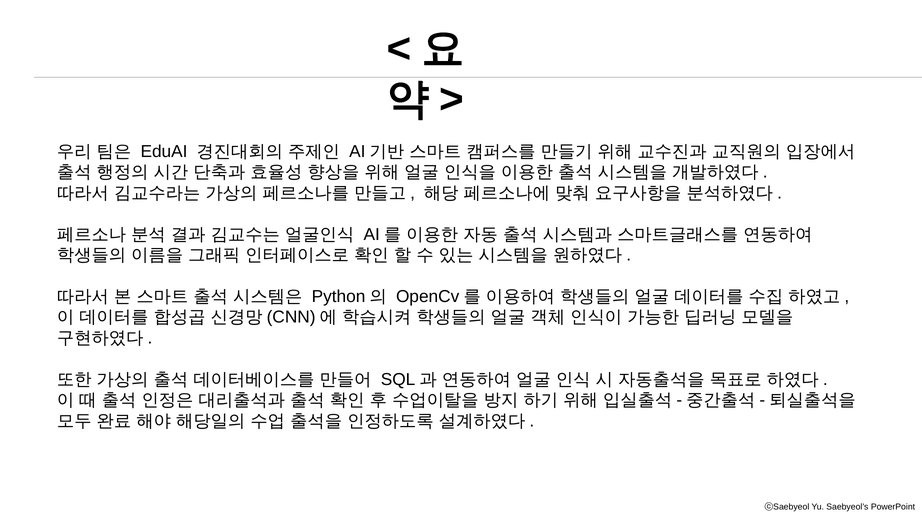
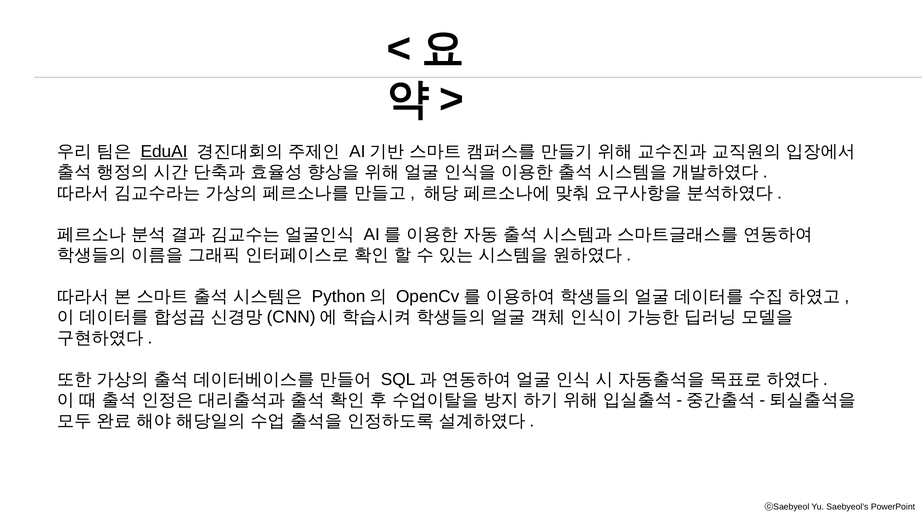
EduAI underline: none -> present
